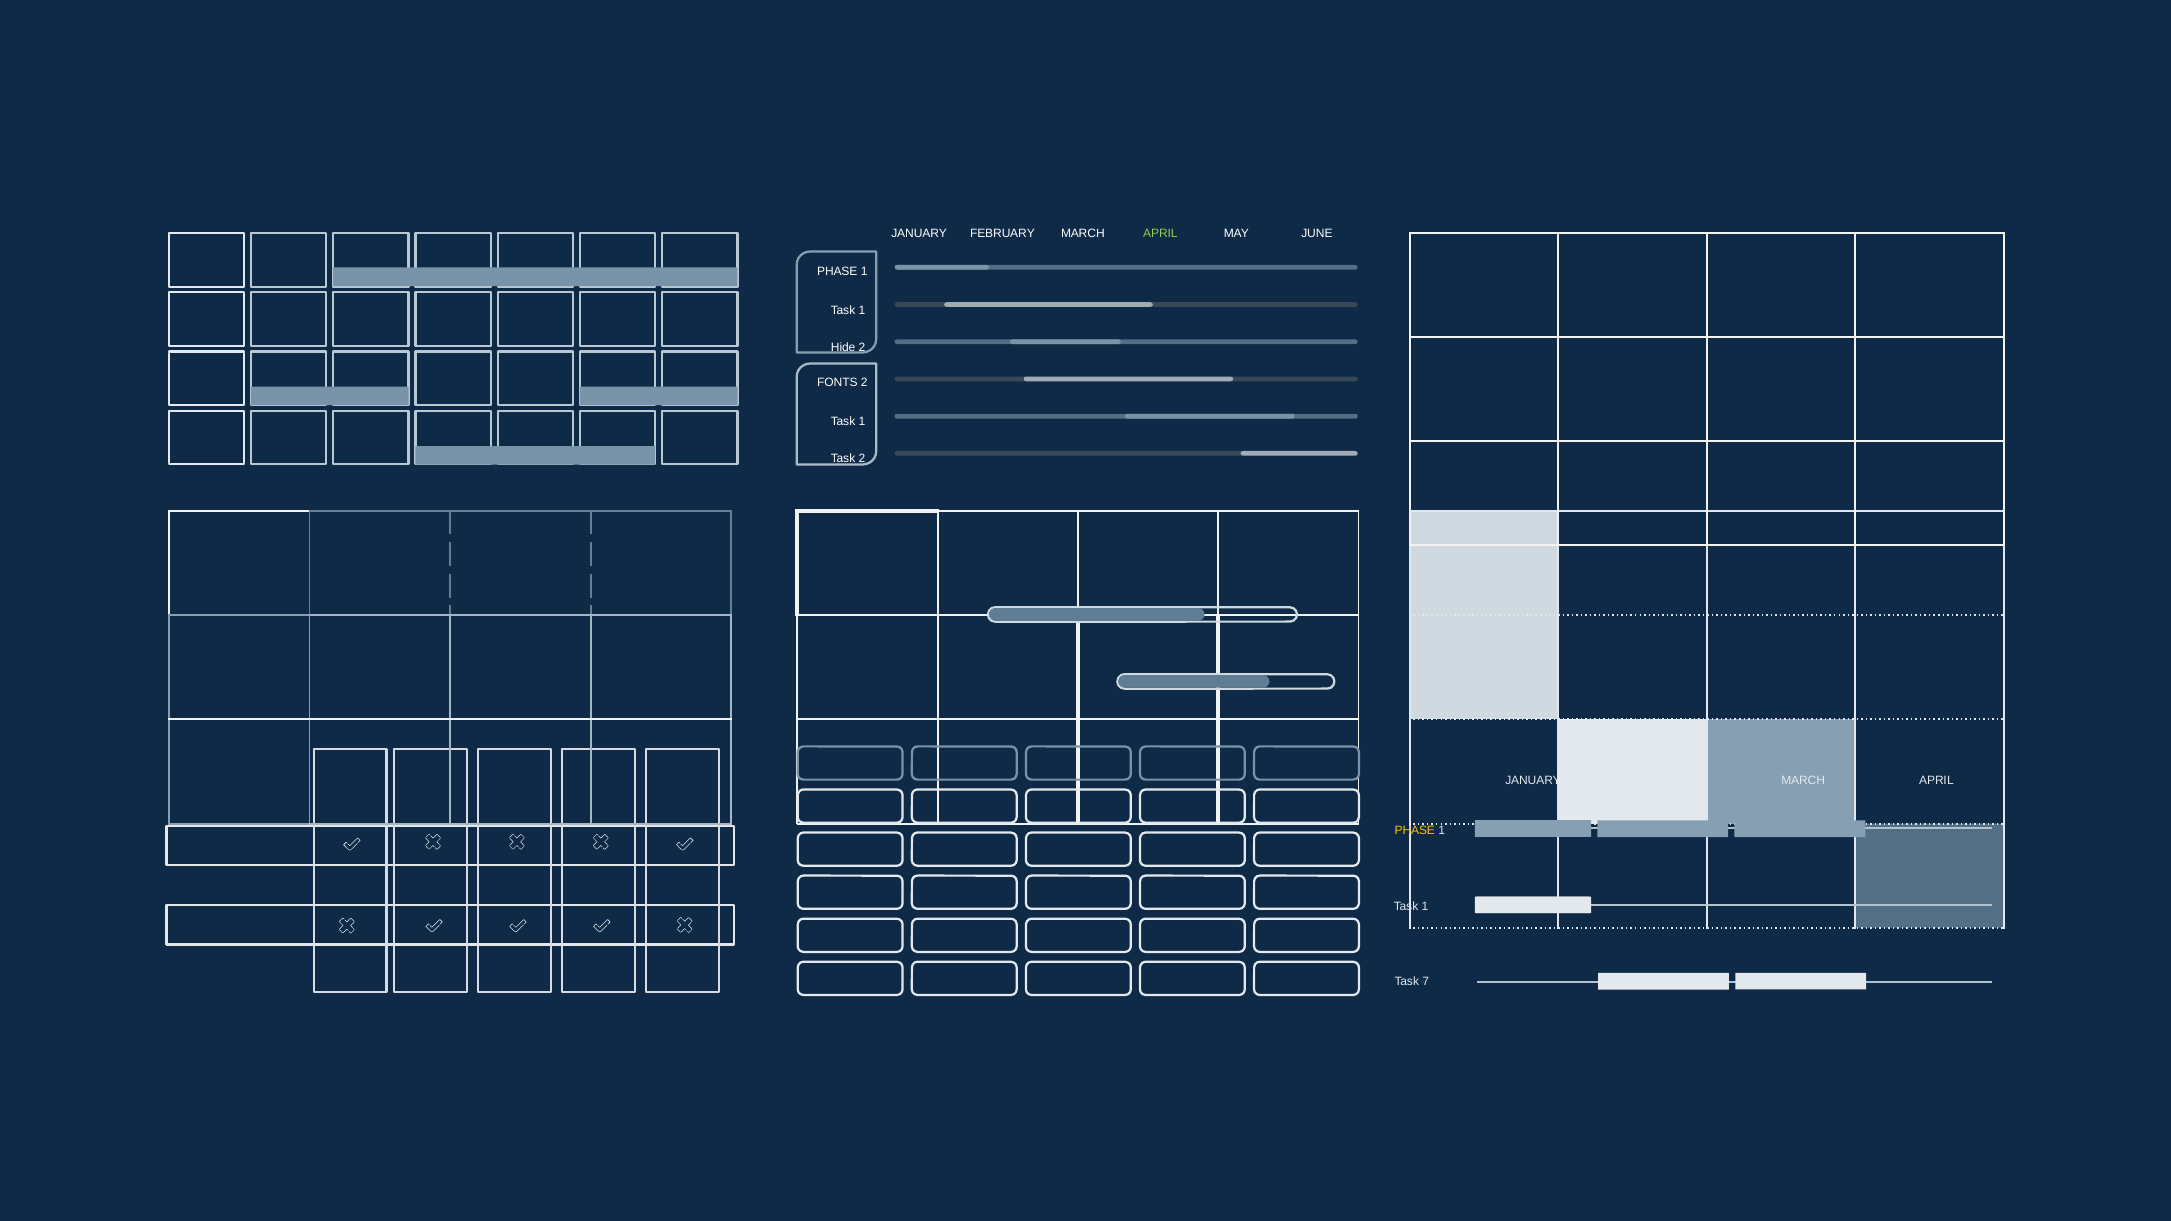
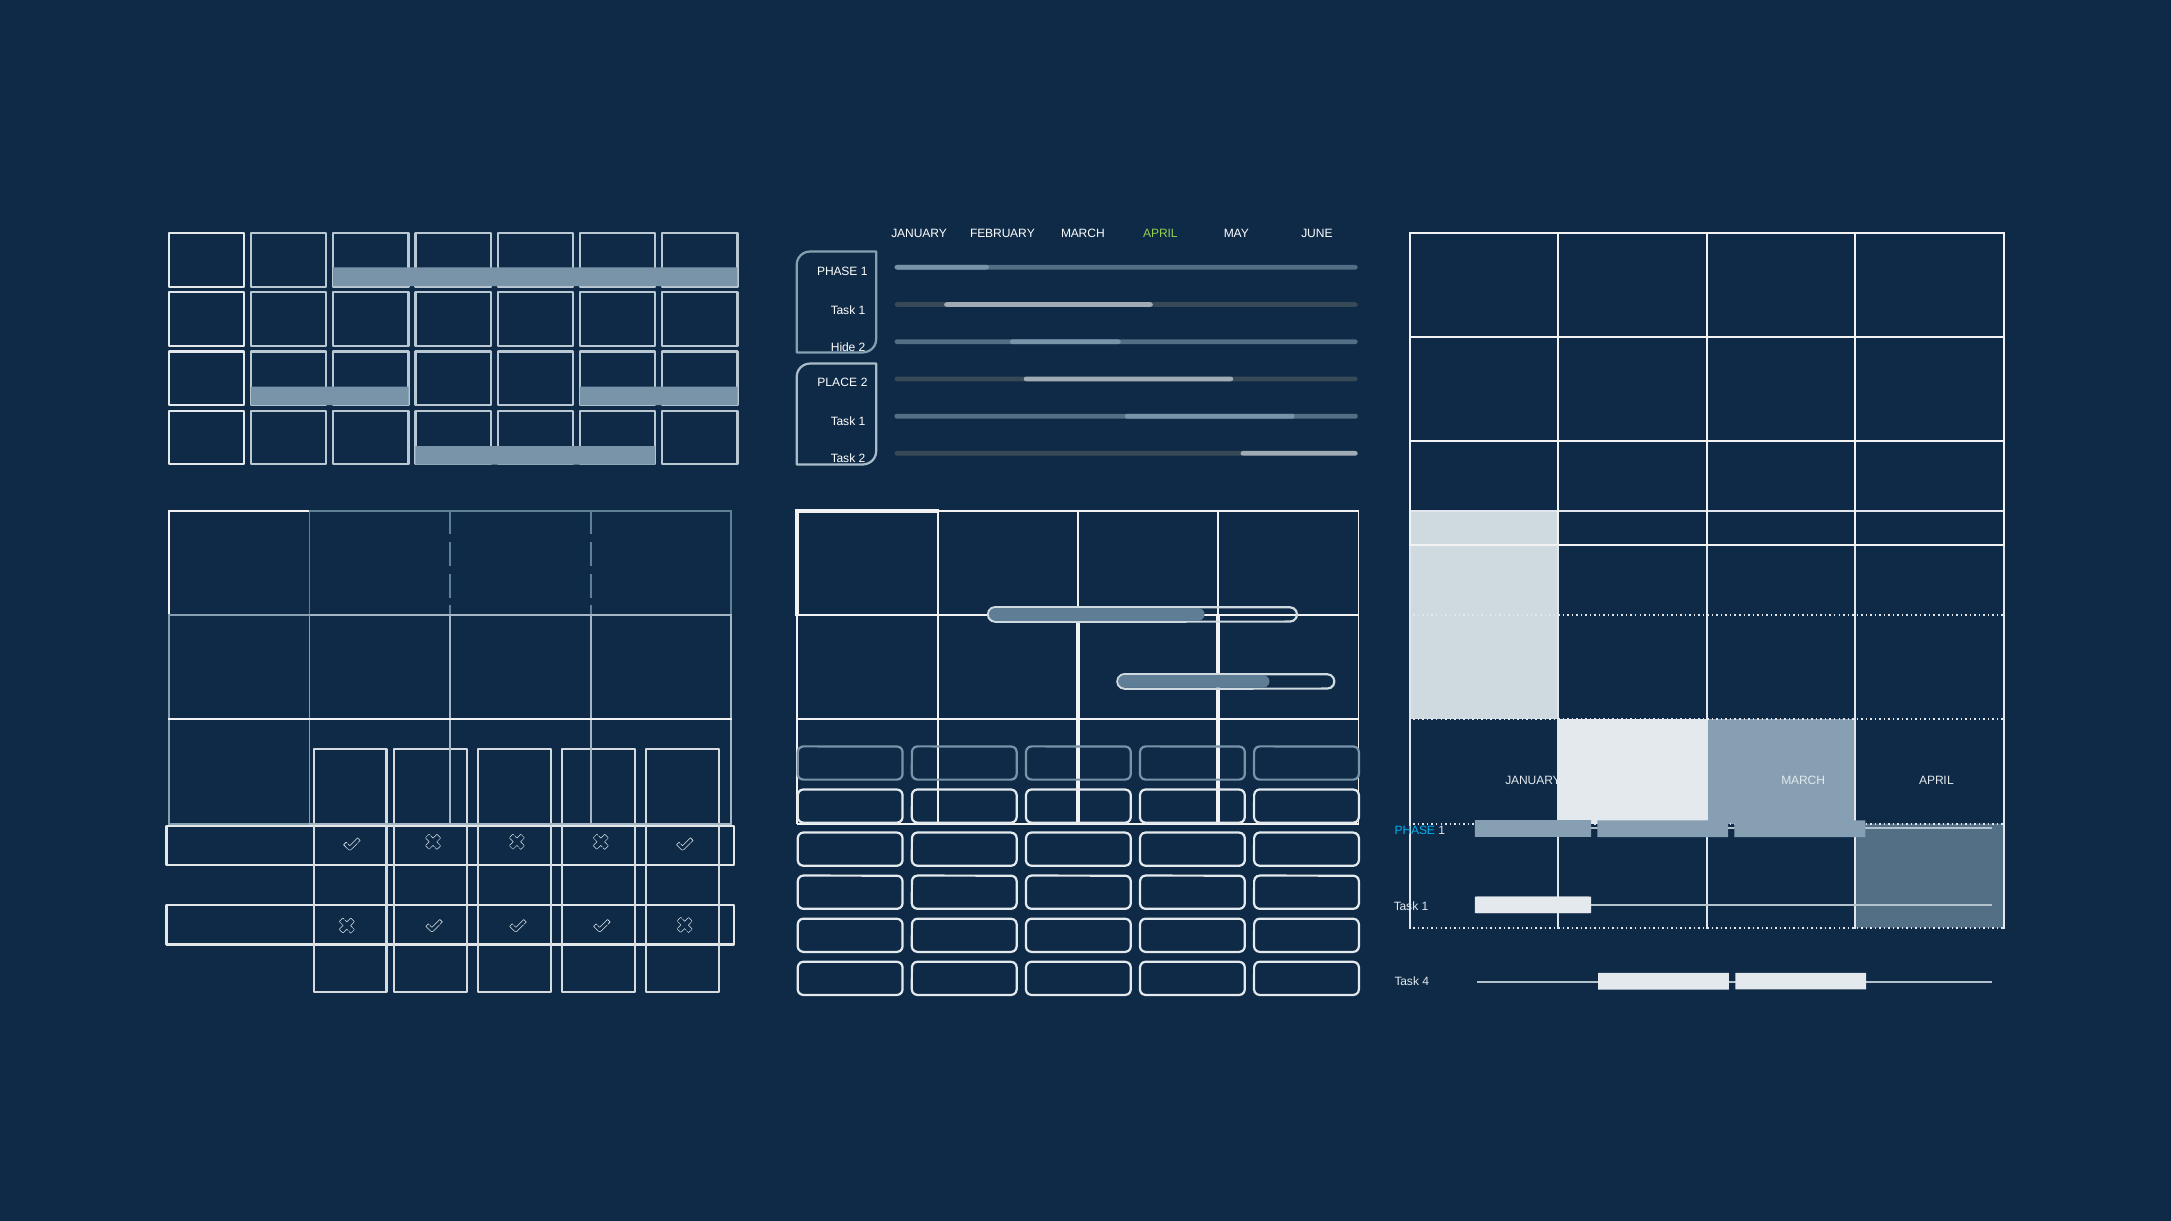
FONTS: FONTS -> PLACE
PHASE at (1415, 831) colour: yellow -> light blue
7: 7 -> 4
